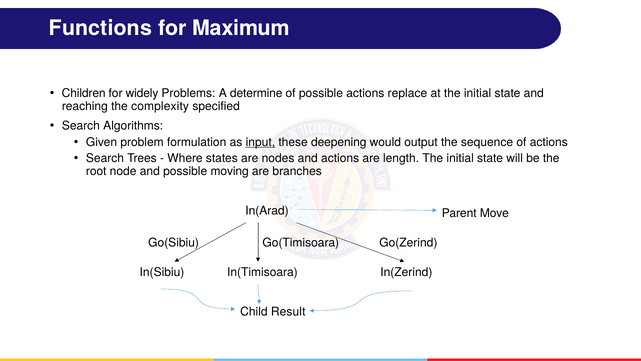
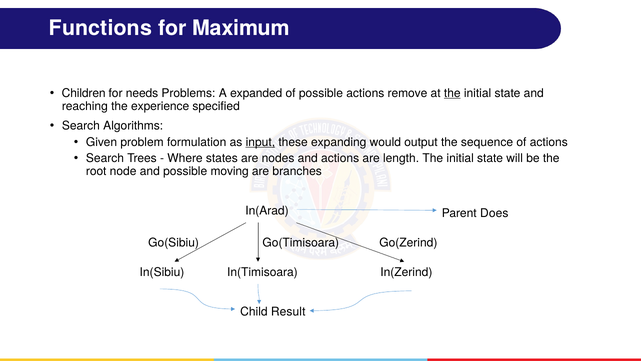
widely: widely -> needs
determine: determine -> expanded
replace: replace -> remove
the at (452, 93) underline: none -> present
complexity: complexity -> experience
deepening: deepening -> expanding
Move: Move -> Does
